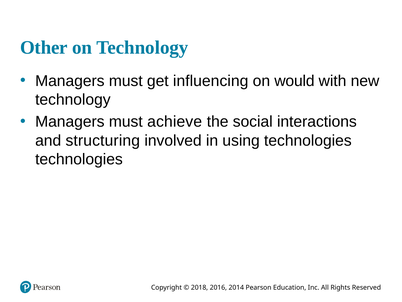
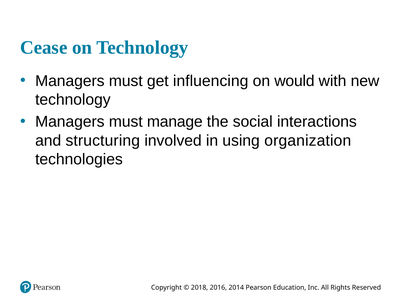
Other: Other -> Cease
achieve: achieve -> manage
using technologies: technologies -> organization
